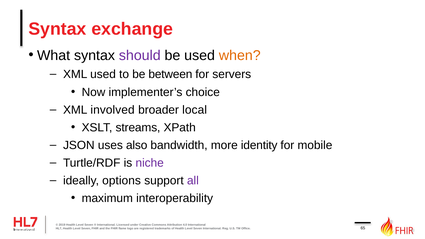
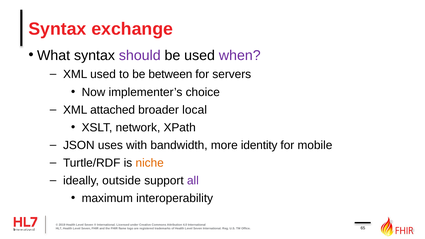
when colour: orange -> purple
involved: involved -> attached
streams: streams -> network
also: also -> with
niche colour: purple -> orange
options: options -> outside
